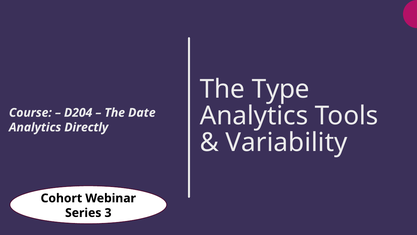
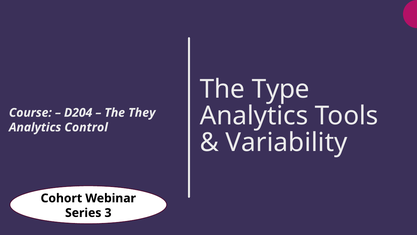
Date: Date -> They
Directly: Directly -> Control
